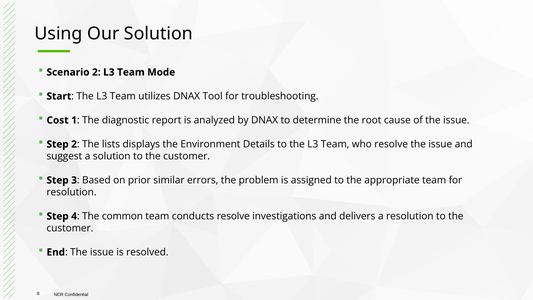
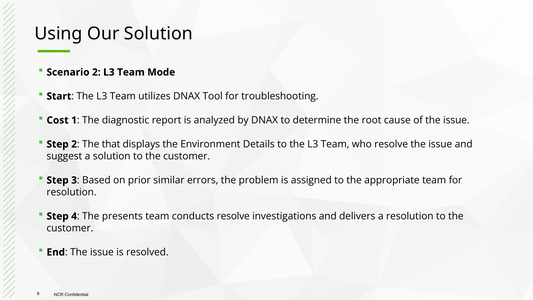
lists: lists -> that
common: common -> presents
